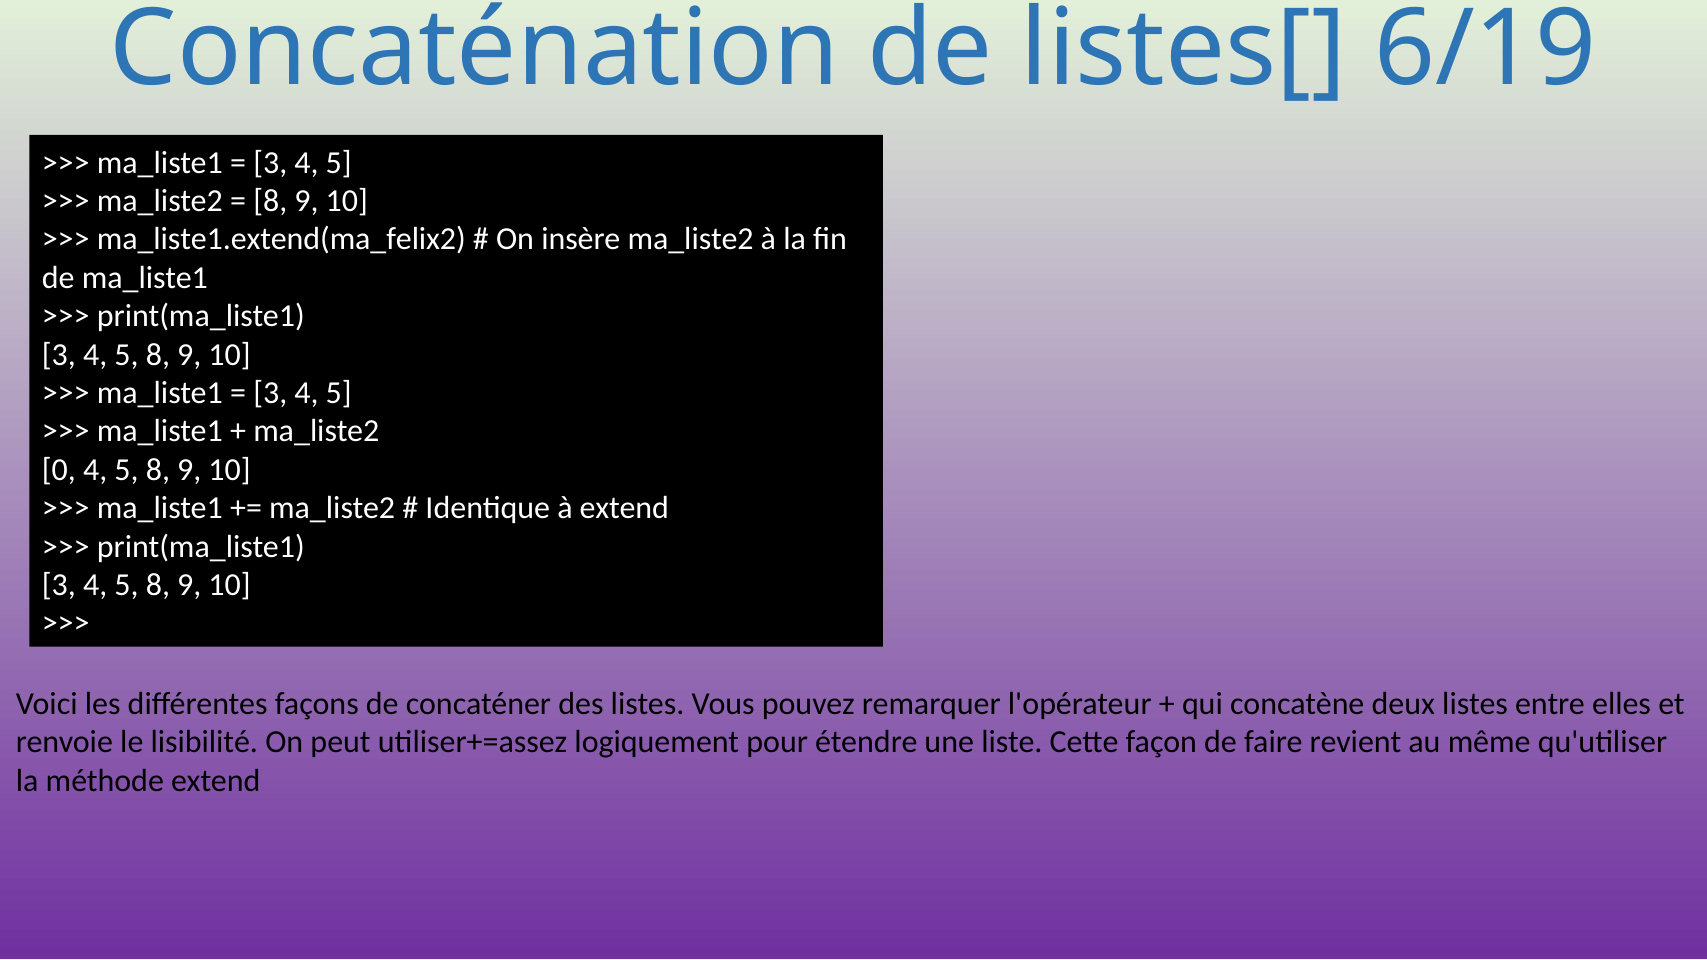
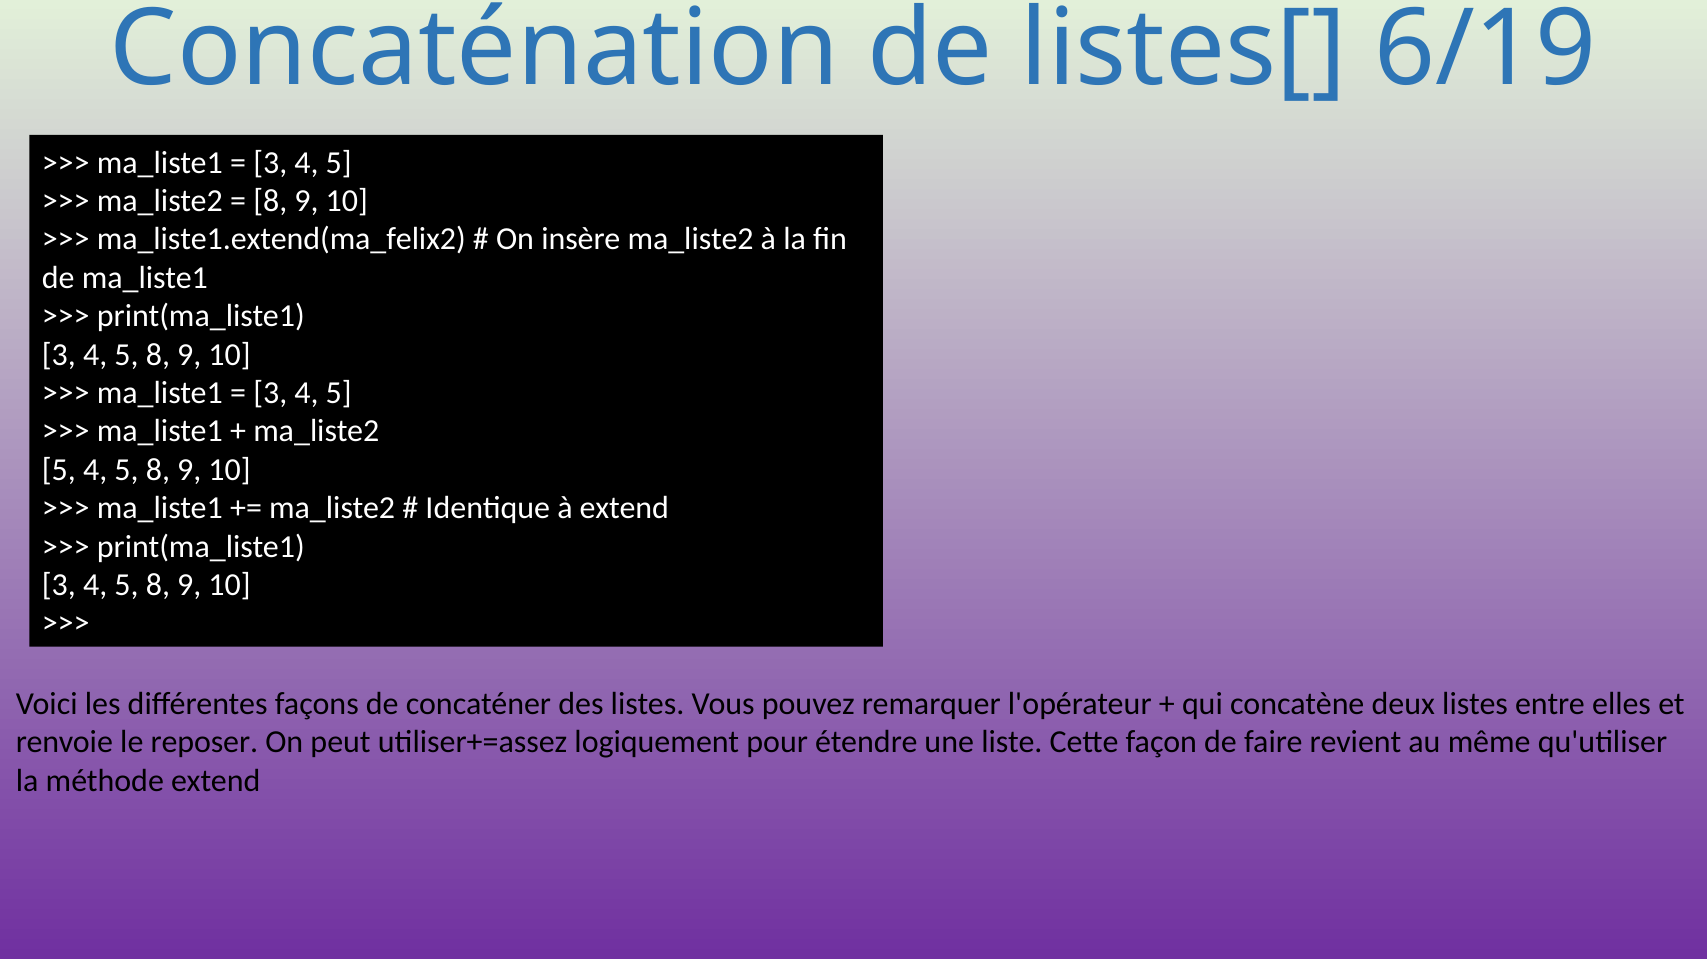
0 at (59, 470): 0 -> 5
lisibilité: lisibilité -> reposer
